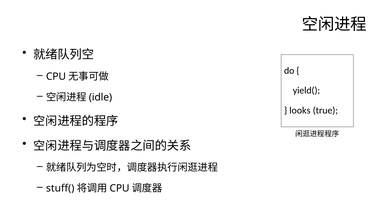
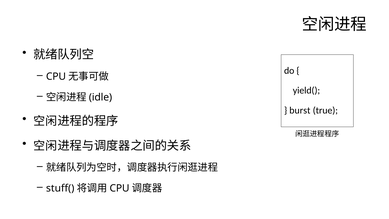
looks: looks -> burst
